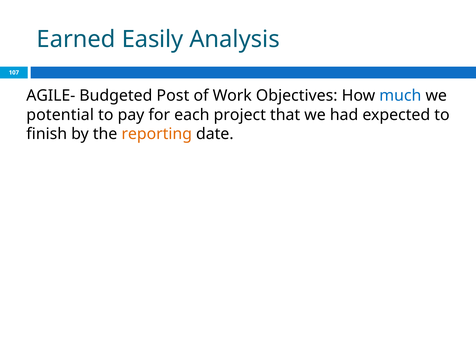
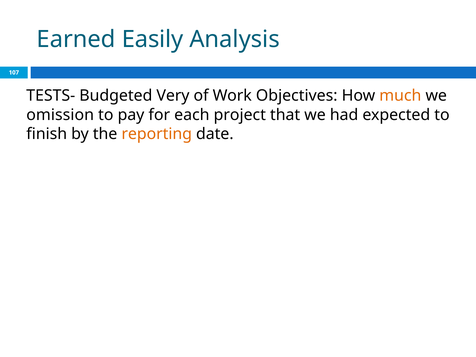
AGILE-: AGILE- -> TESTS-
Post: Post -> Very
much colour: blue -> orange
potential: potential -> omission
